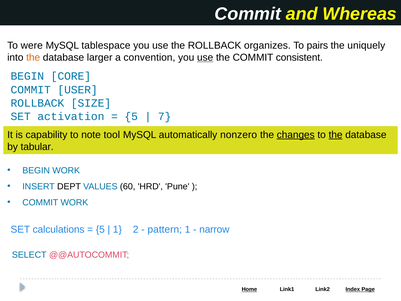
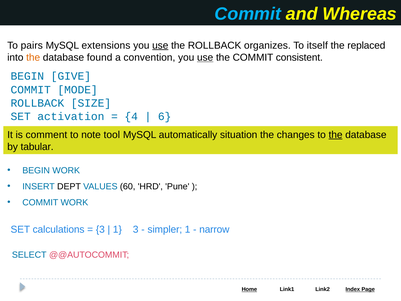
Commit at (248, 14) colour: white -> light blue
were: were -> pairs
tablespace: tablespace -> extensions
use at (160, 45) underline: none -> present
pairs: pairs -> itself
uniquely: uniquely -> replaced
larger: larger -> found
CORE: CORE -> GIVE
USER: USER -> MODE
5 at (131, 116): 5 -> 4
7: 7 -> 6
capability: capability -> comment
nonzero: nonzero -> situation
changes underline: present -> none
5 at (100, 229): 5 -> 3
1 2: 2 -> 3
pattern: pattern -> simpler
